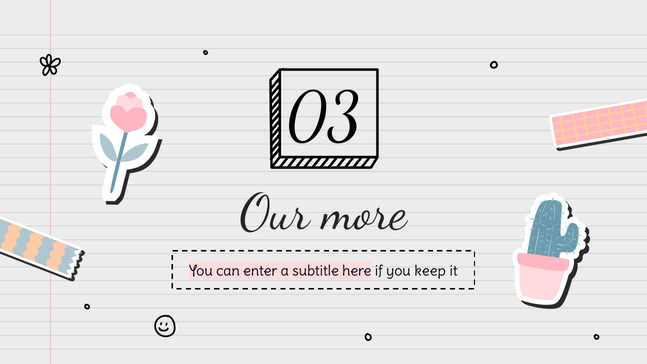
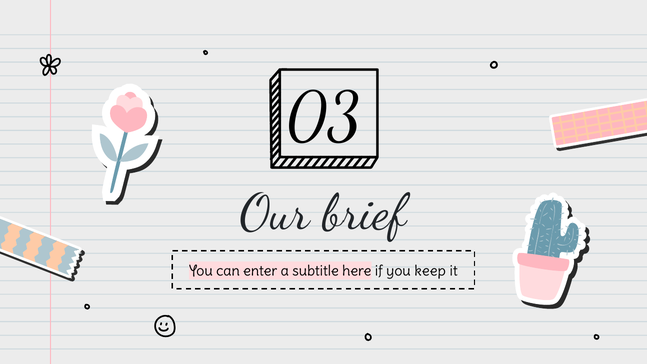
more: more -> brief
